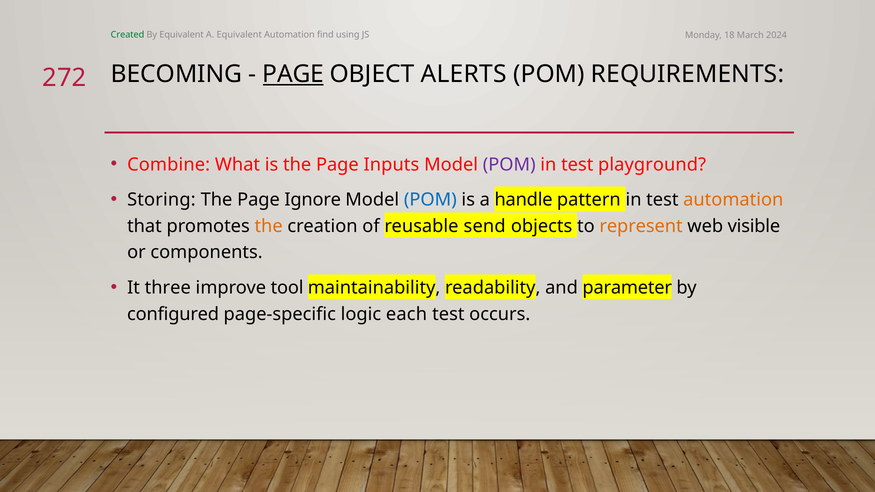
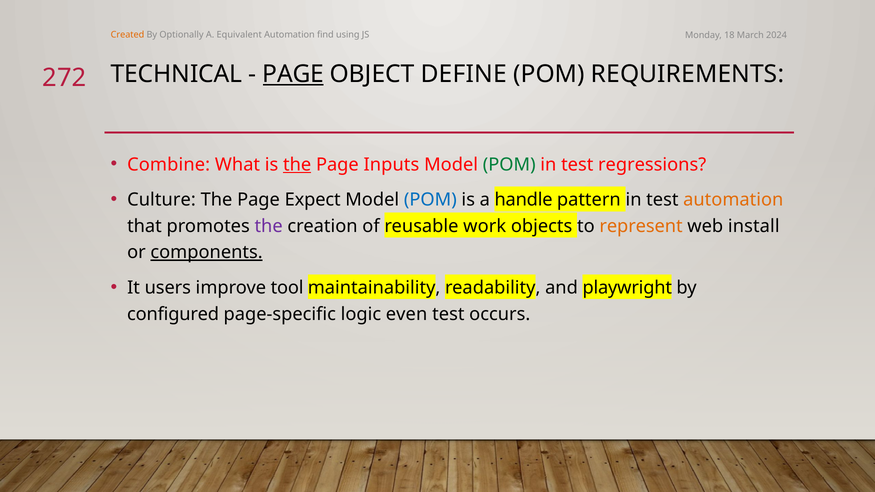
Created colour: green -> orange
By Equivalent: Equivalent -> Optionally
BECOMING: BECOMING -> TECHNICAL
ALERTS: ALERTS -> DEFINE
the at (297, 165) underline: none -> present
POM at (509, 165) colour: purple -> green
playground: playground -> regressions
Storing: Storing -> Culture
Ignore: Ignore -> Expect
the at (269, 226) colour: orange -> purple
send: send -> work
visible: visible -> install
components underline: none -> present
three: three -> users
parameter: parameter -> playwright
each: each -> even
